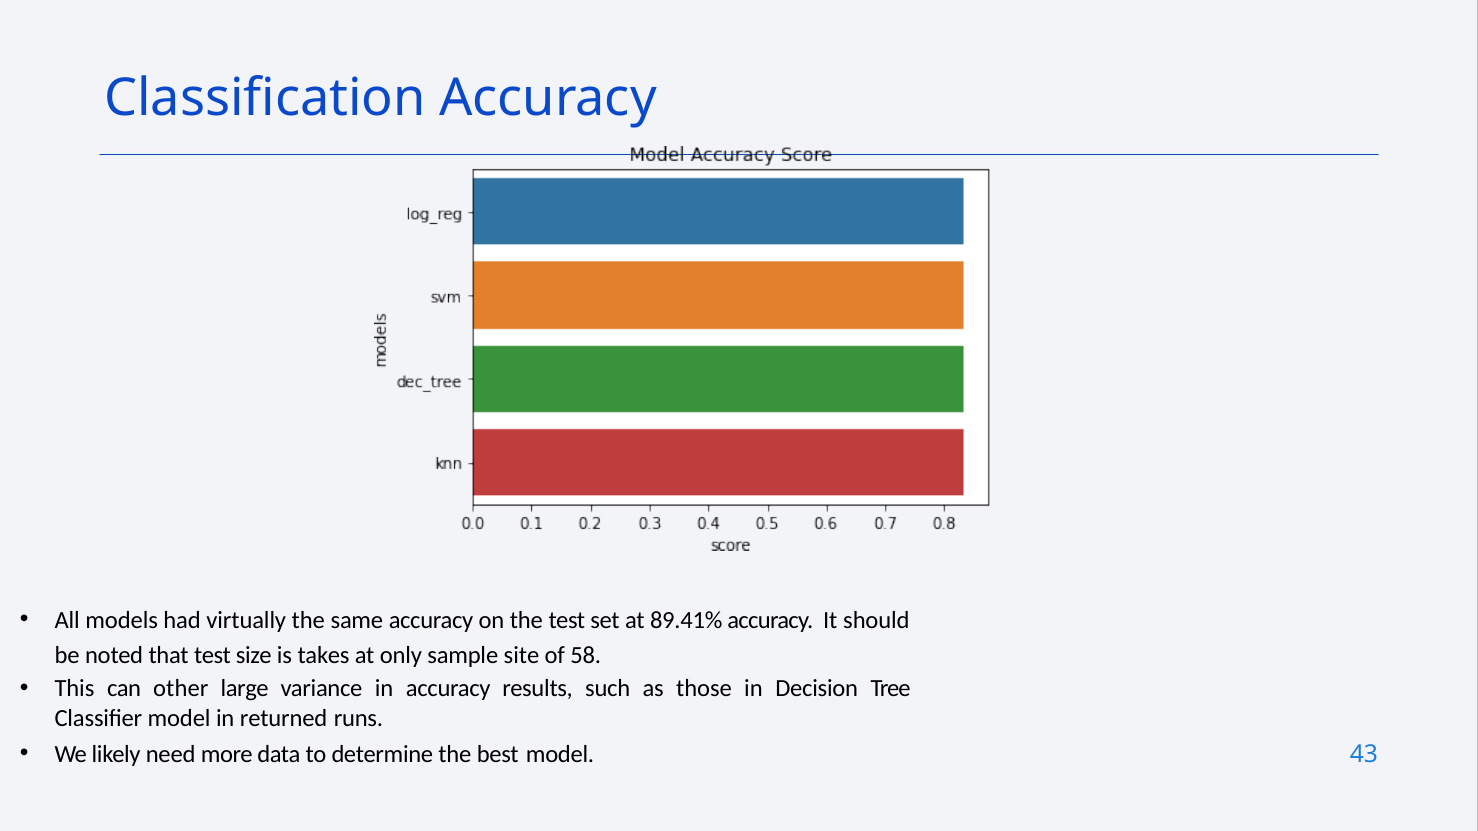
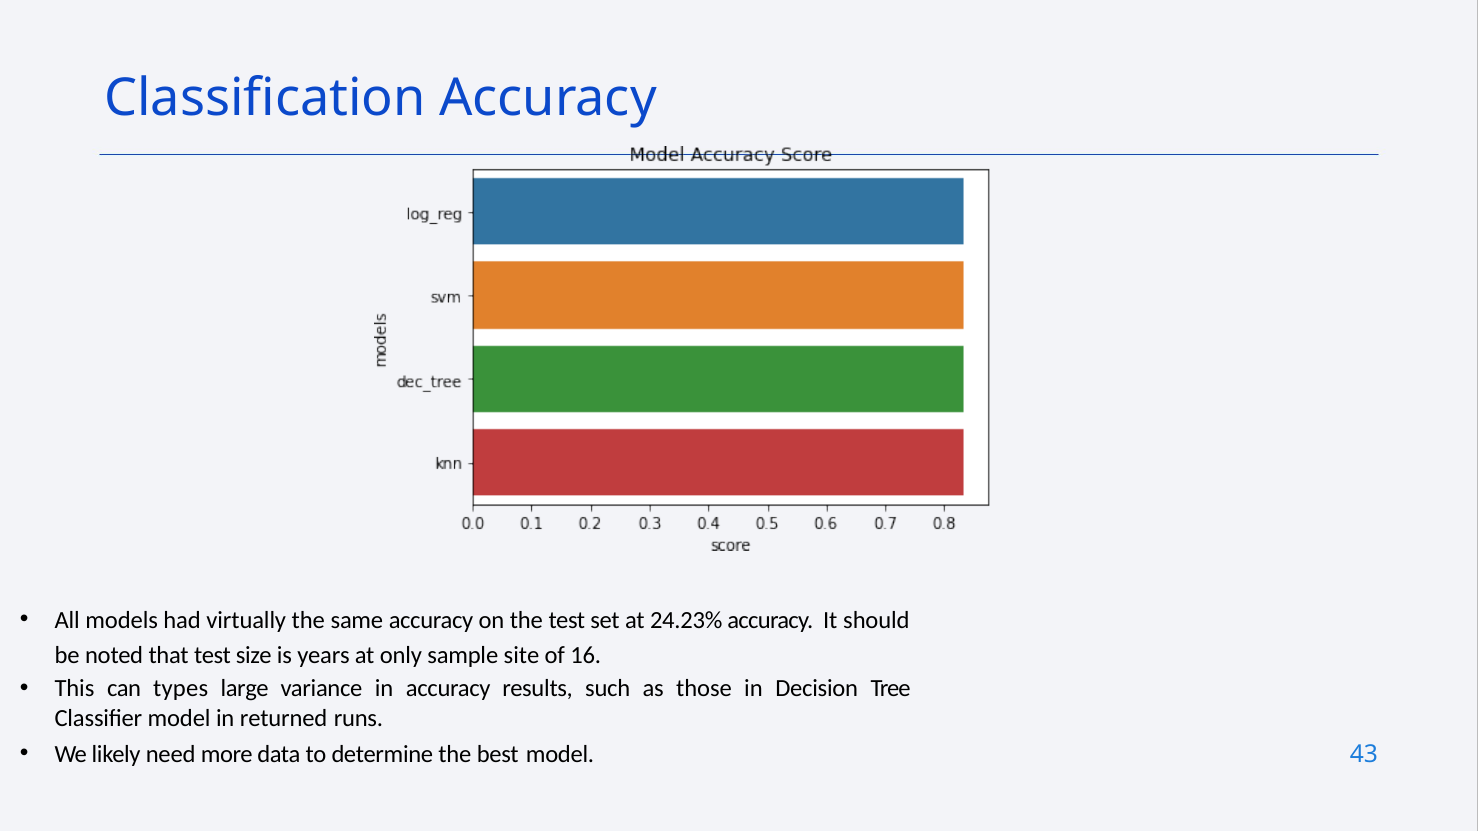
89.41%: 89.41% -> 24.23%
takes: takes -> years
58: 58 -> 16
other: other -> types
